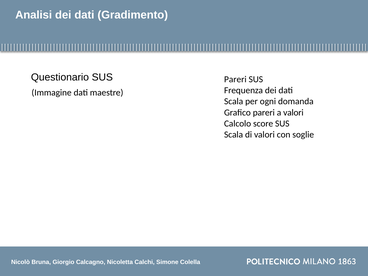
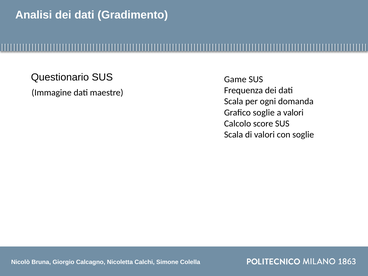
Pareri at (235, 79): Pareri -> Game
Grafico pareri: pareri -> soglie
